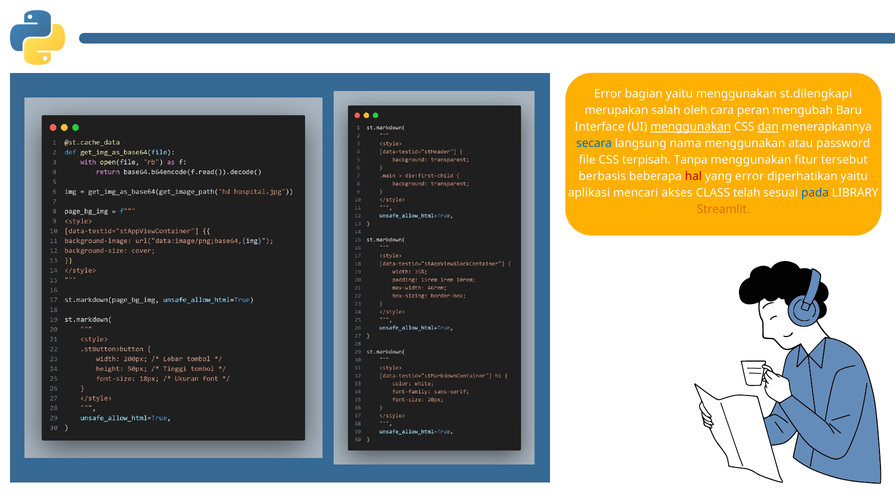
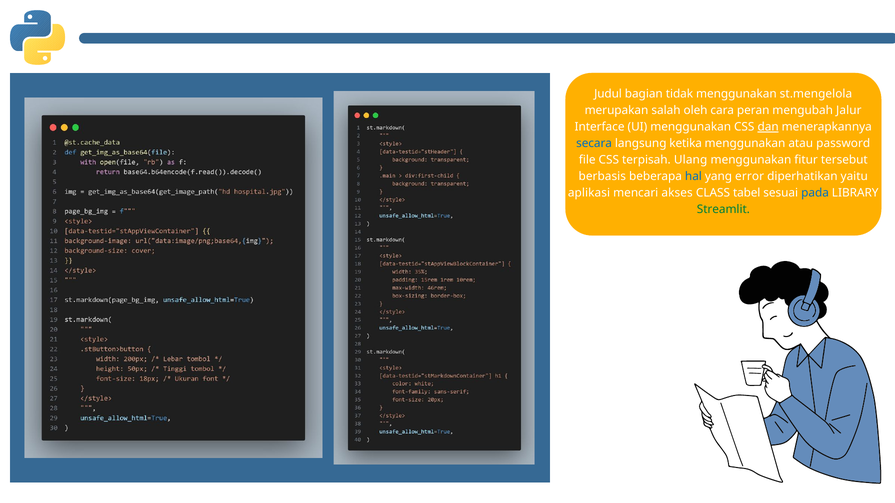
Error at (608, 94): Error -> Judul
bagian yaitu: yaitu -> tidak
st.dilengkapi: st.dilengkapi -> st.mengelola
Baru: Baru -> Jalur
menggunakan at (691, 127) underline: present -> none
nama: nama -> ketika
Tanpa: Tanpa -> Ulang
hal colour: red -> blue
telah: telah -> tabel
Streamlit colour: orange -> green
